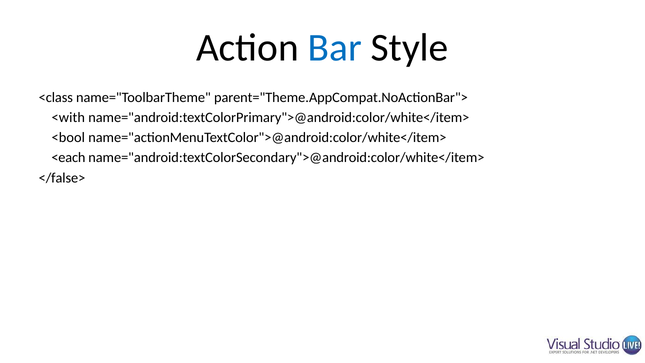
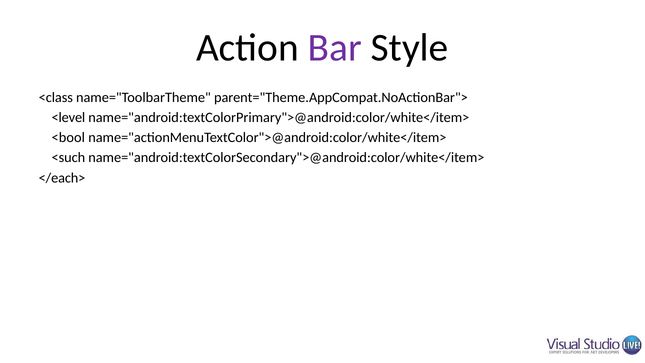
Bar colour: blue -> purple
<with: <with -> <level
<each: <each -> <such
</false>: </false> -> </each>
